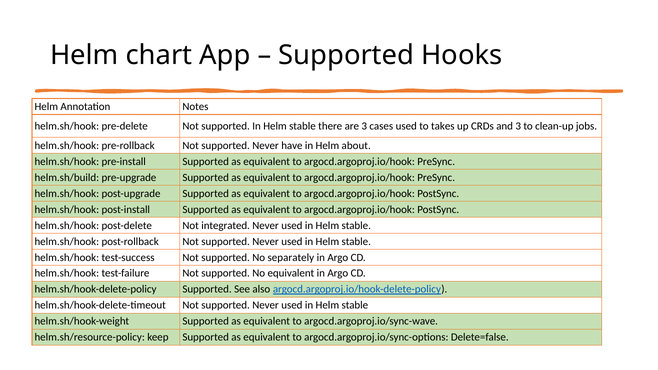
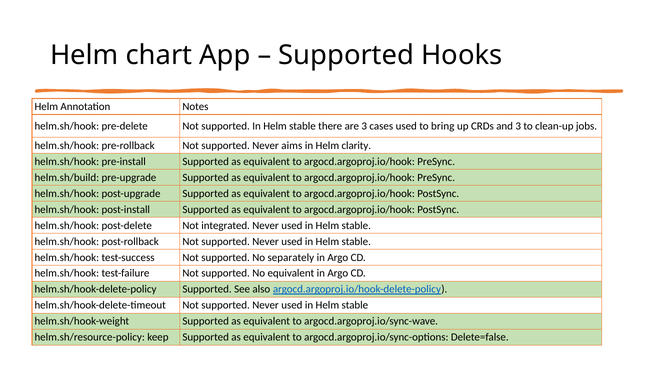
takes: takes -> bring
have: have -> aims
about: about -> clarity
